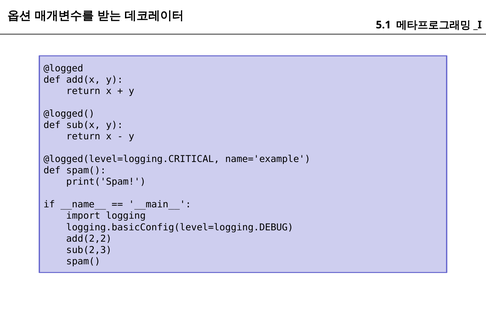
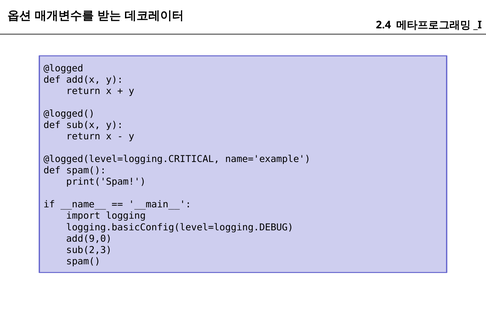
5.1: 5.1 -> 2.4
add(2,2: add(2,2 -> add(9,0
